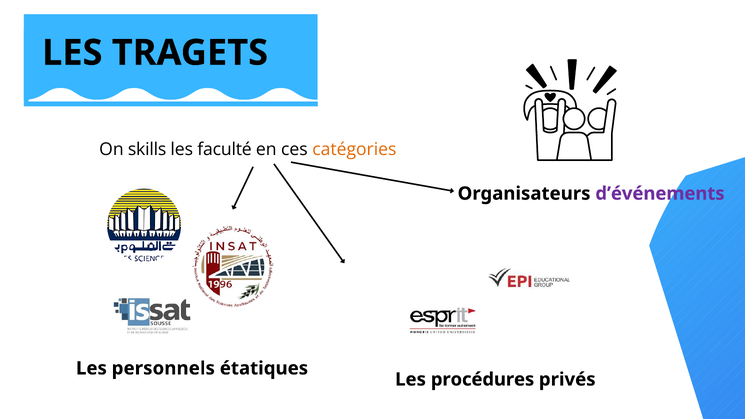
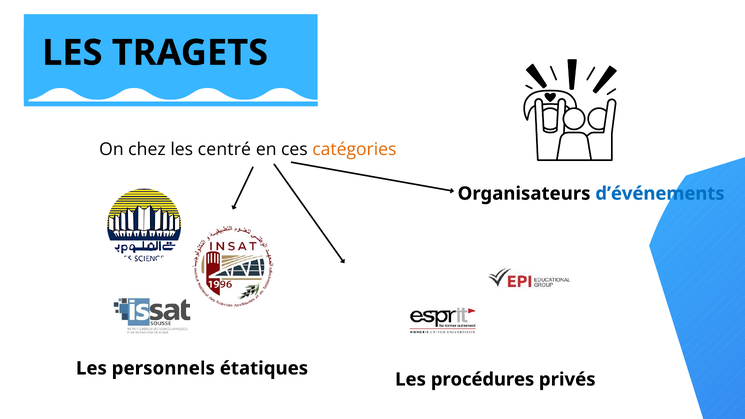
skills: skills -> chez
faculté: faculté -> centré
d’événements colour: purple -> blue
